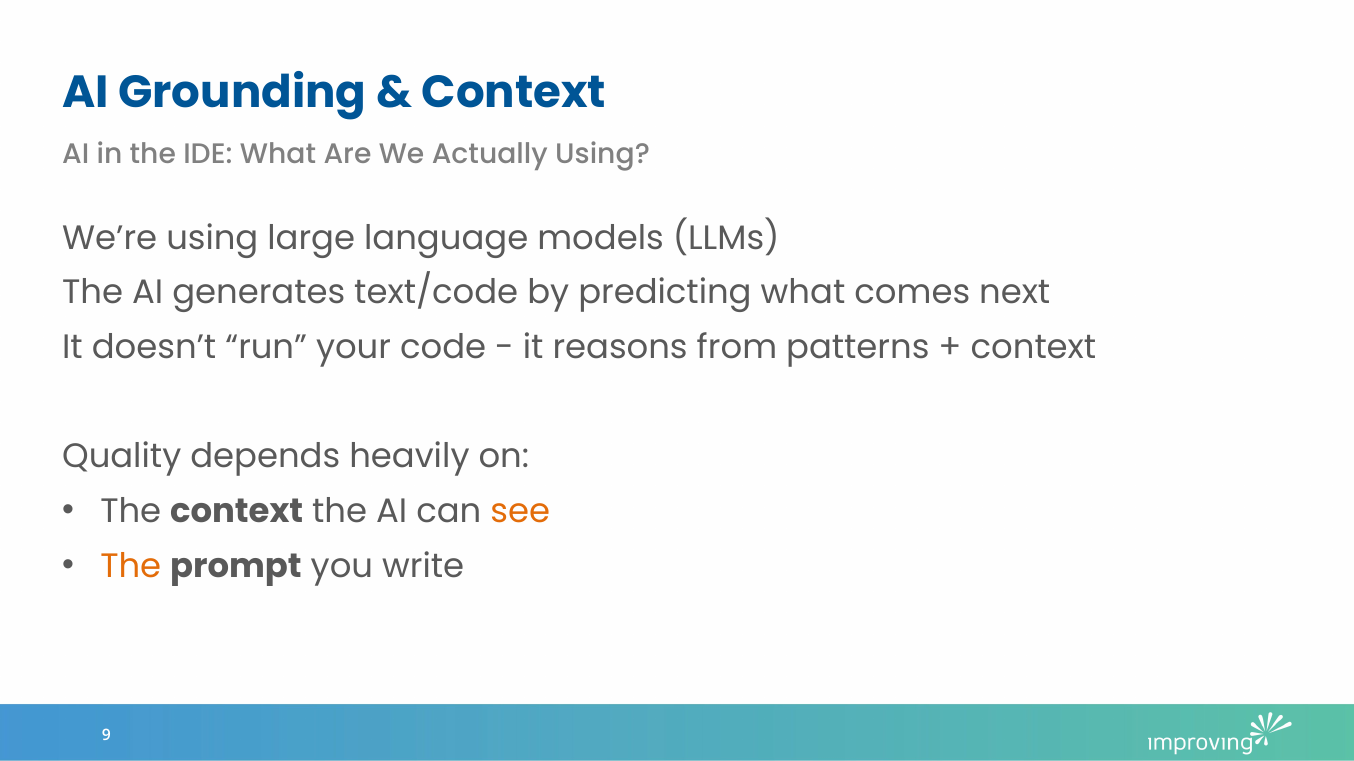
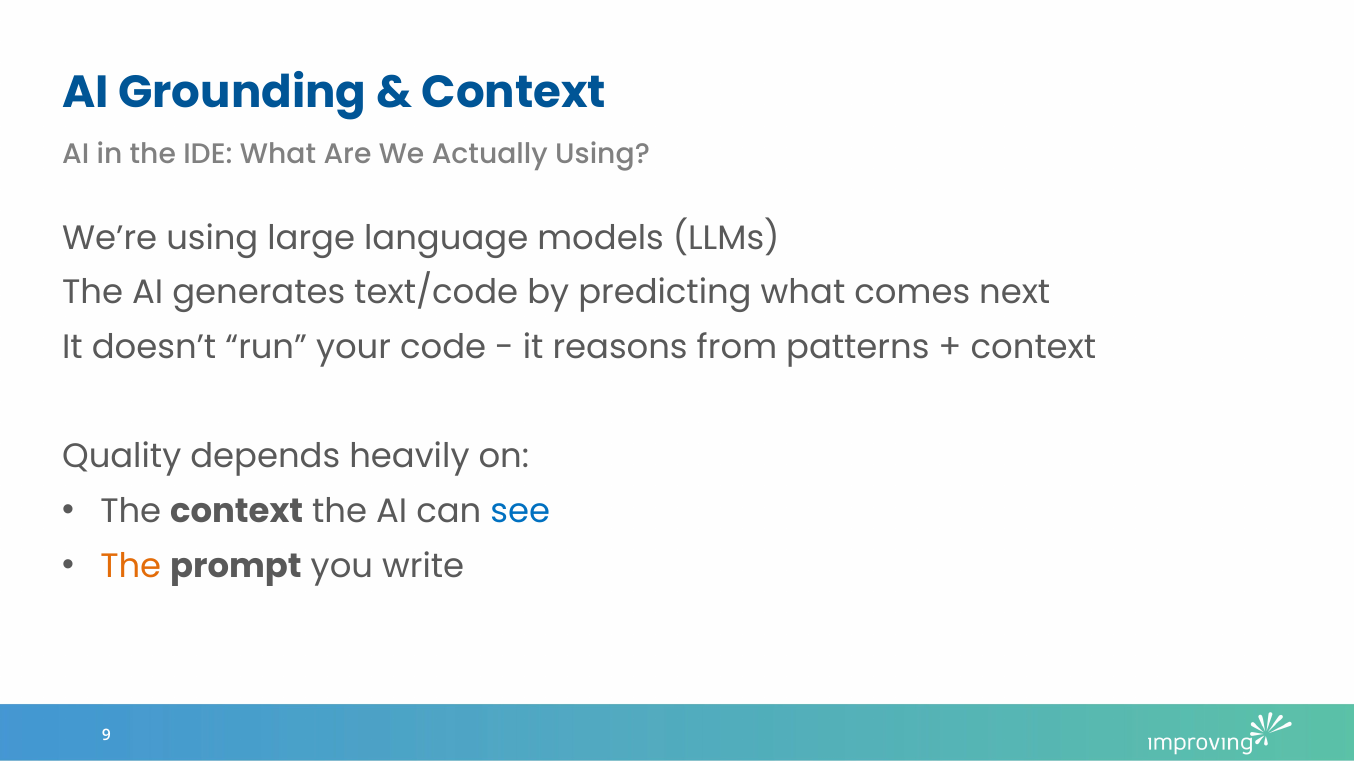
see colour: orange -> blue
